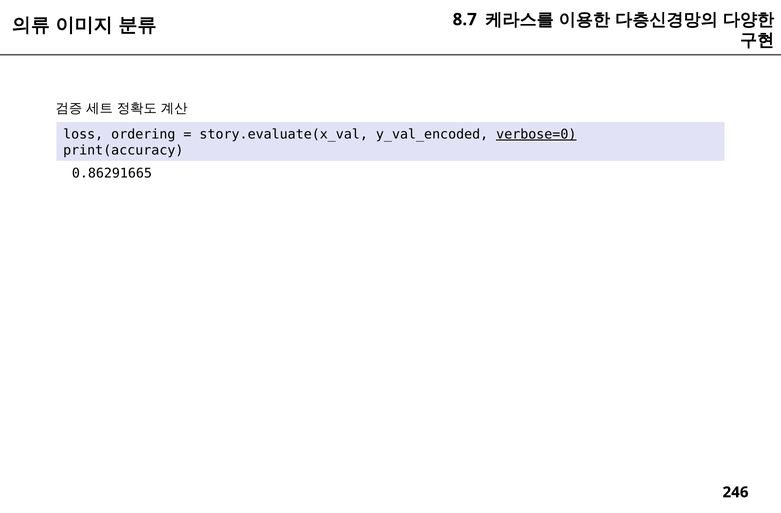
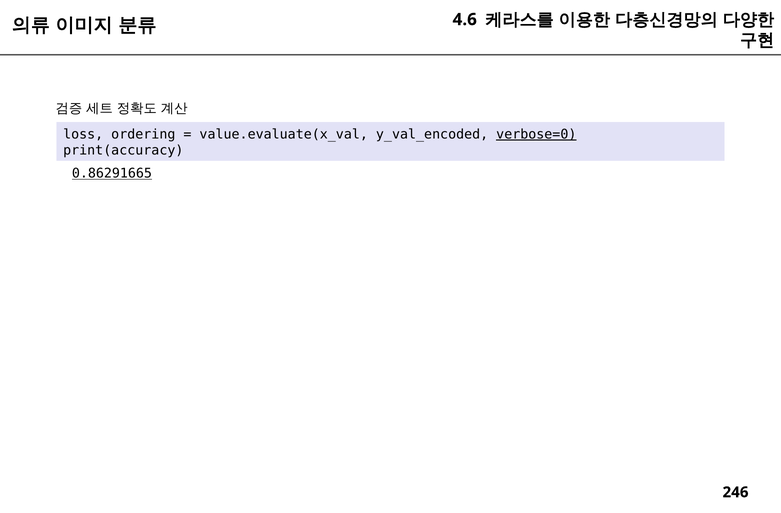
8.7: 8.7 -> 4.6
story.evaluate(x_val: story.evaluate(x_val -> value.evaluate(x_val
0.86291665 underline: none -> present
